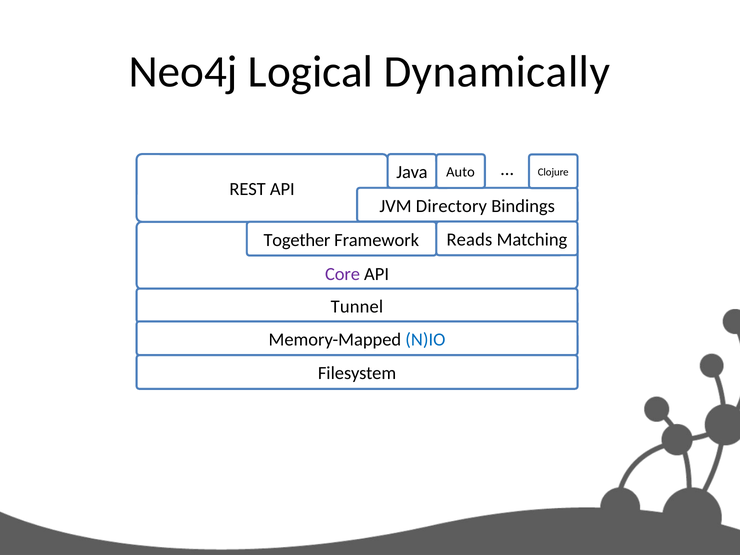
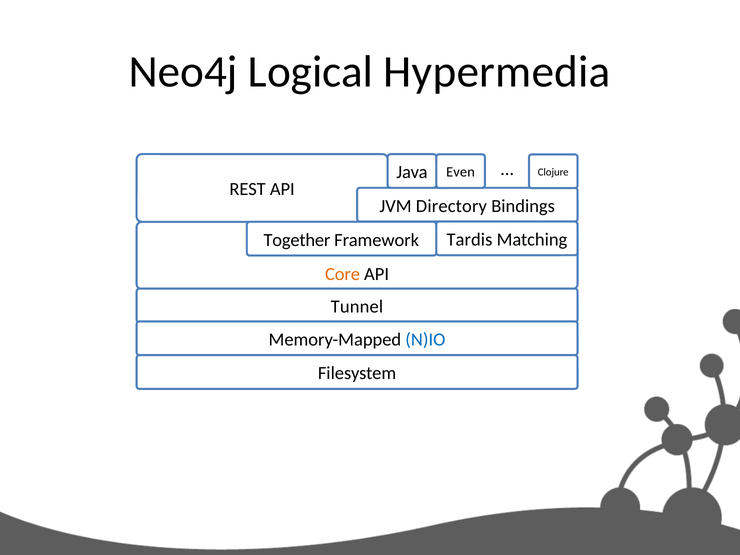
Dynamically: Dynamically -> Hypermedia
Auto: Auto -> Even
Reads: Reads -> Tardis
Core colour: purple -> orange
